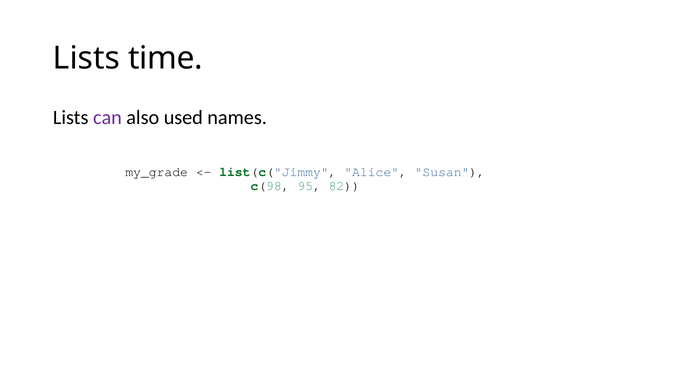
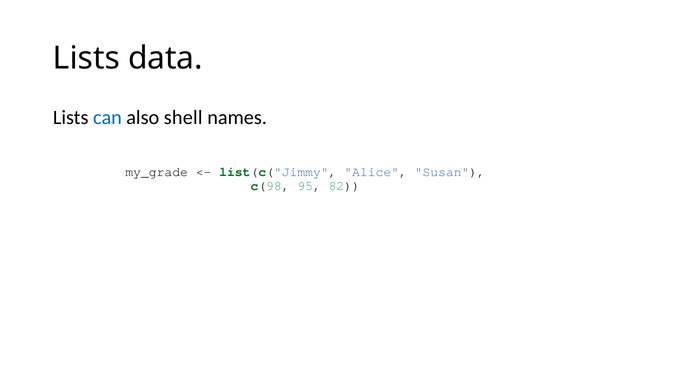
time: time -> data
can colour: purple -> blue
used: used -> shell
